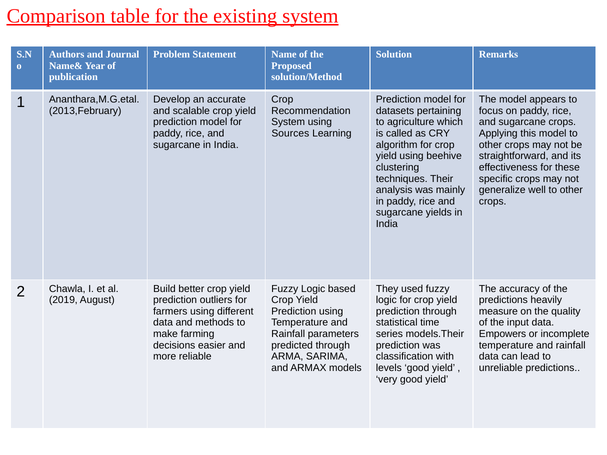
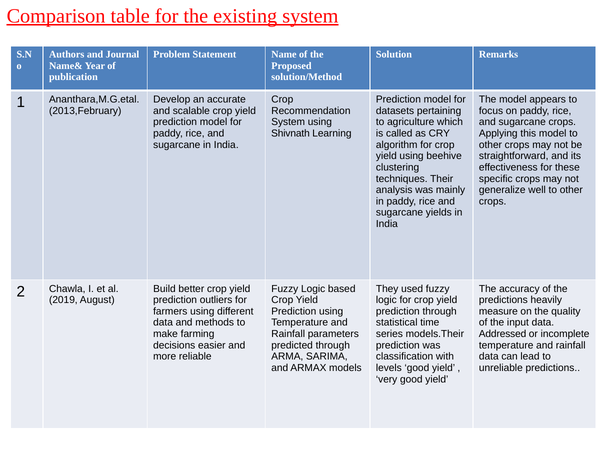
Sources: Sources -> Shivnath
Empowers: Empowers -> Addressed
